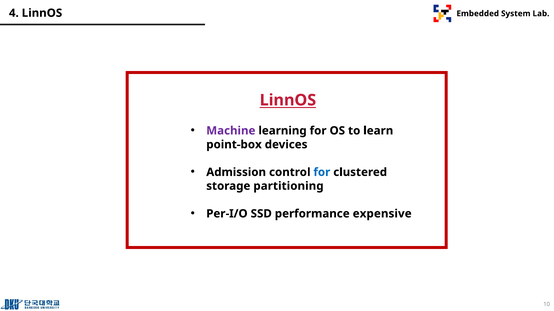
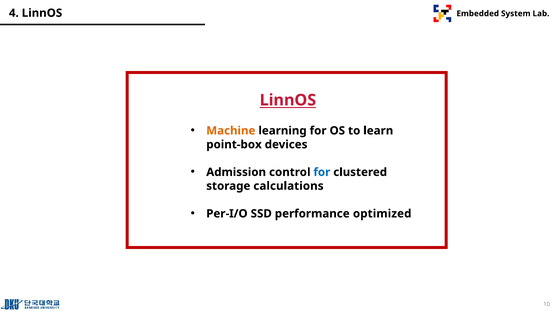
Machine colour: purple -> orange
partitioning: partitioning -> calculations
expensive: expensive -> optimized
